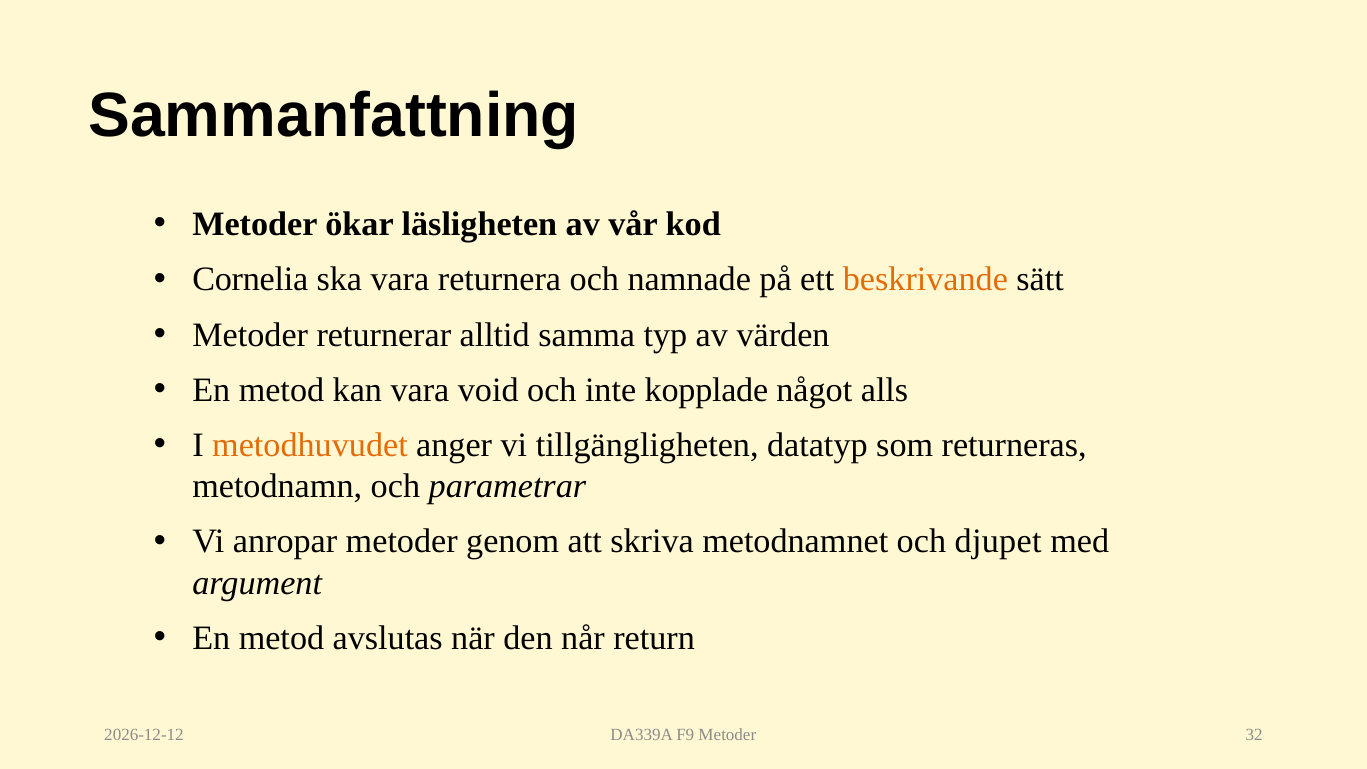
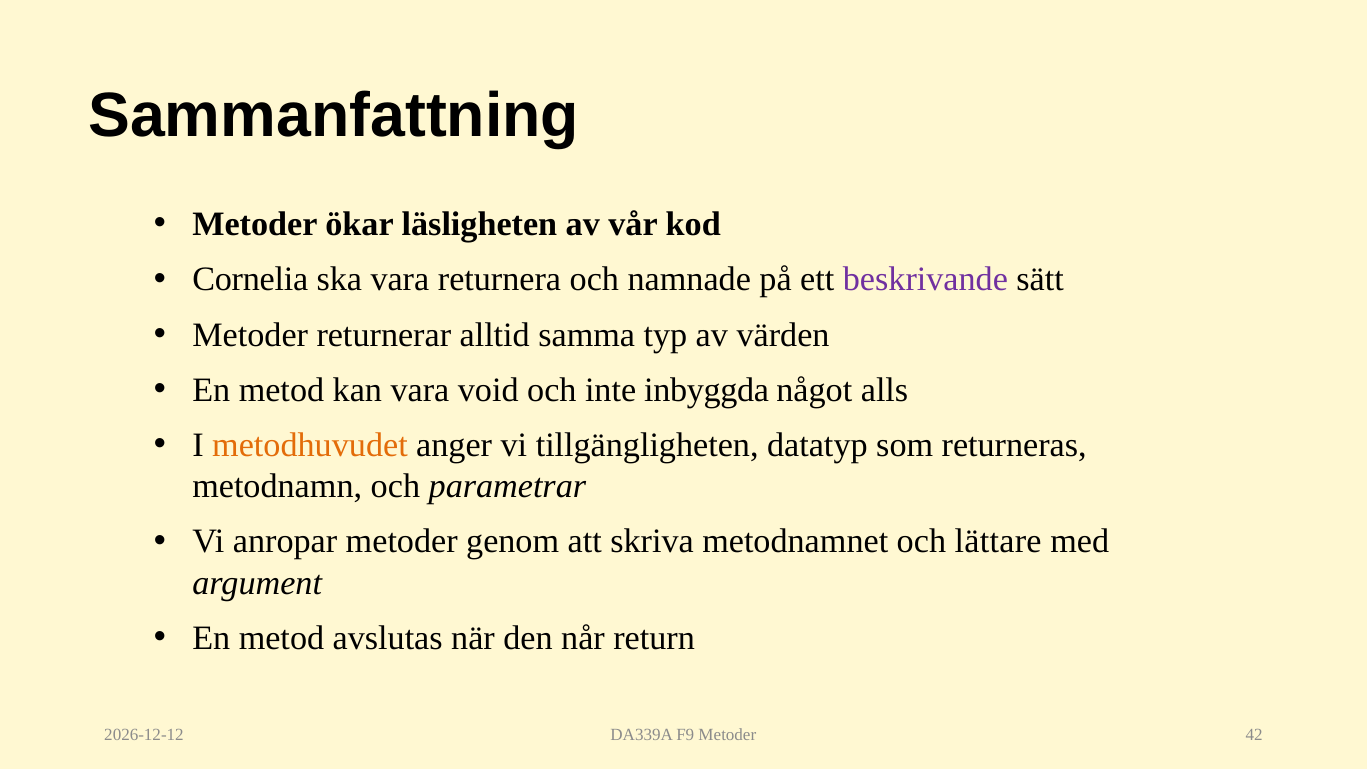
beskrivande colour: orange -> purple
kopplade: kopplade -> inbyggda
djupet: djupet -> lättare
32: 32 -> 42
